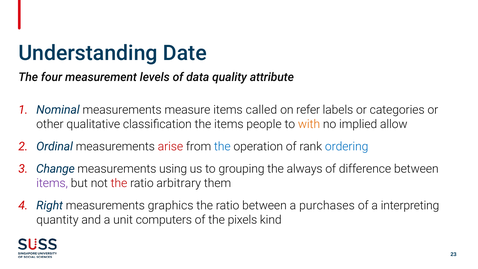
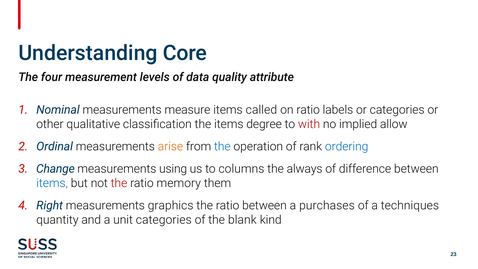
Date: Date -> Core
on refer: refer -> ratio
people: people -> degree
with colour: orange -> red
arise colour: red -> orange
grouping: grouping -> columns
items at (52, 183) colour: purple -> blue
arbitrary: arbitrary -> memory
interpreting: interpreting -> techniques
unit computers: computers -> categories
pixels: pixels -> blank
